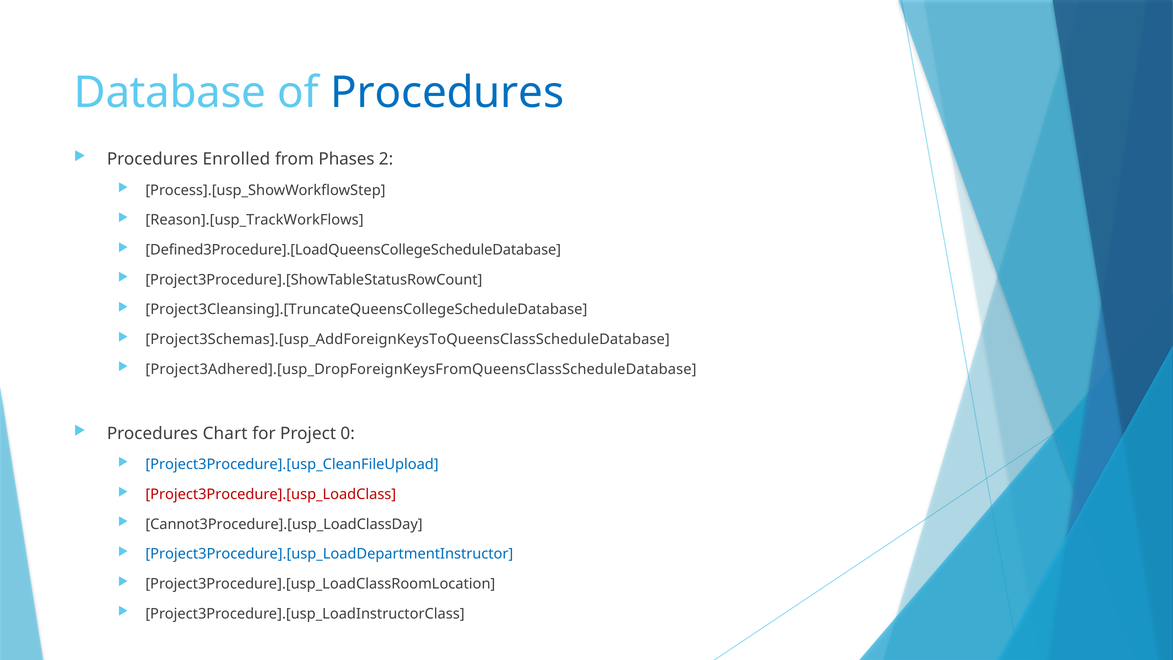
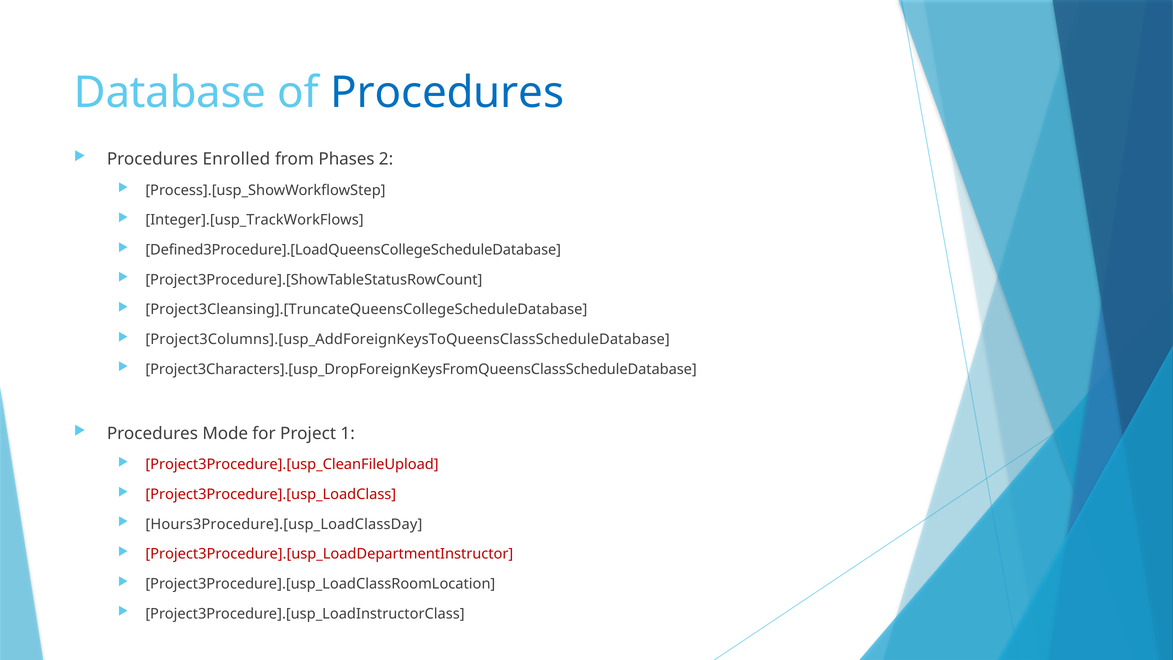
Reason].[usp_TrackWorkFlows: Reason].[usp_TrackWorkFlows -> Integer].[usp_TrackWorkFlows
Project3Schemas].[usp_AddForeignKeysToQueensClassScheduleDatabase: Project3Schemas].[usp_AddForeignKeysToQueensClassScheduleDatabase -> Project3Columns].[usp_AddForeignKeysToQueensClassScheduleDatabase
Project3Adhered].[usp_DropForeignKeysFromQueensClassScheduleDatabase: Project3Adhered].[usp_DropForeignKeysFromQueensClassScheduleDatabase -> Project3Characters].[usp_DropForeignKeysFromQueensClassScheduleDatabase
Chart: Chart -> Mode
0: 0 -> 1
Project3Procedure].[usp_CleanFileUpload colour: blue -> red
Cannot3Procedure].[usp_LoadClassDay: Cannot3Procedure].[usp_LoadClassDay -> Hours3Procedure].[usp_LoadClassDay
Project3Procedure].[usp_LoadDepartmentInstructor colour: blue -> red
